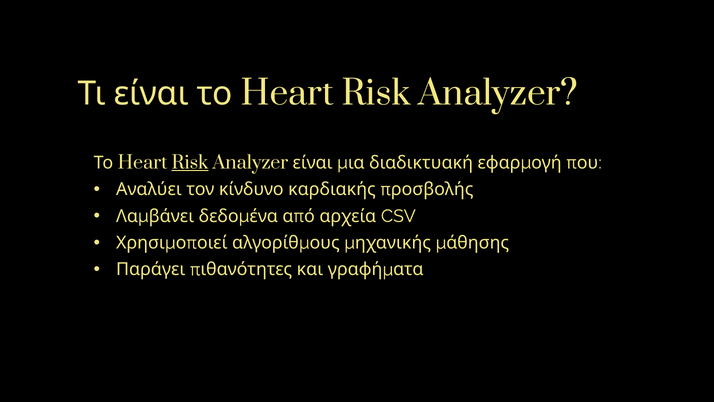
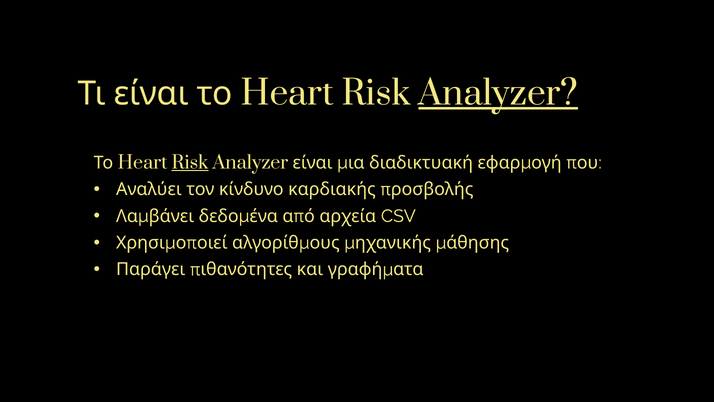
Analyzer at (498, 94) underline: none -> present
